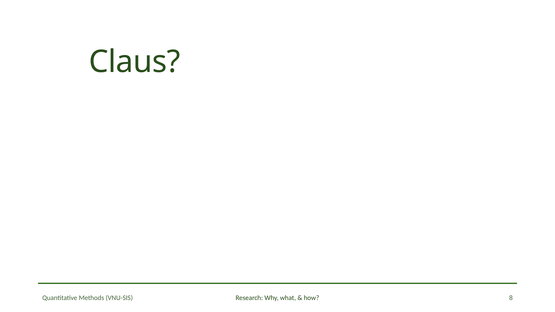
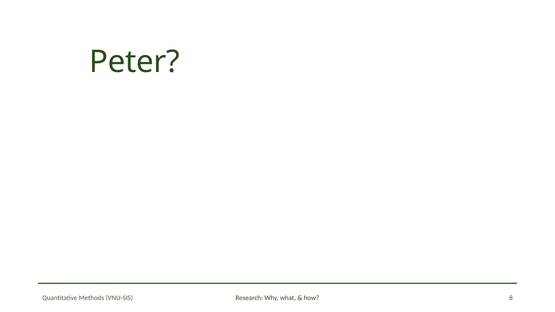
Claus: Claus -> Peter
